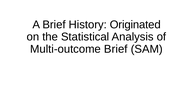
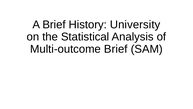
Originated: Originated -> University
